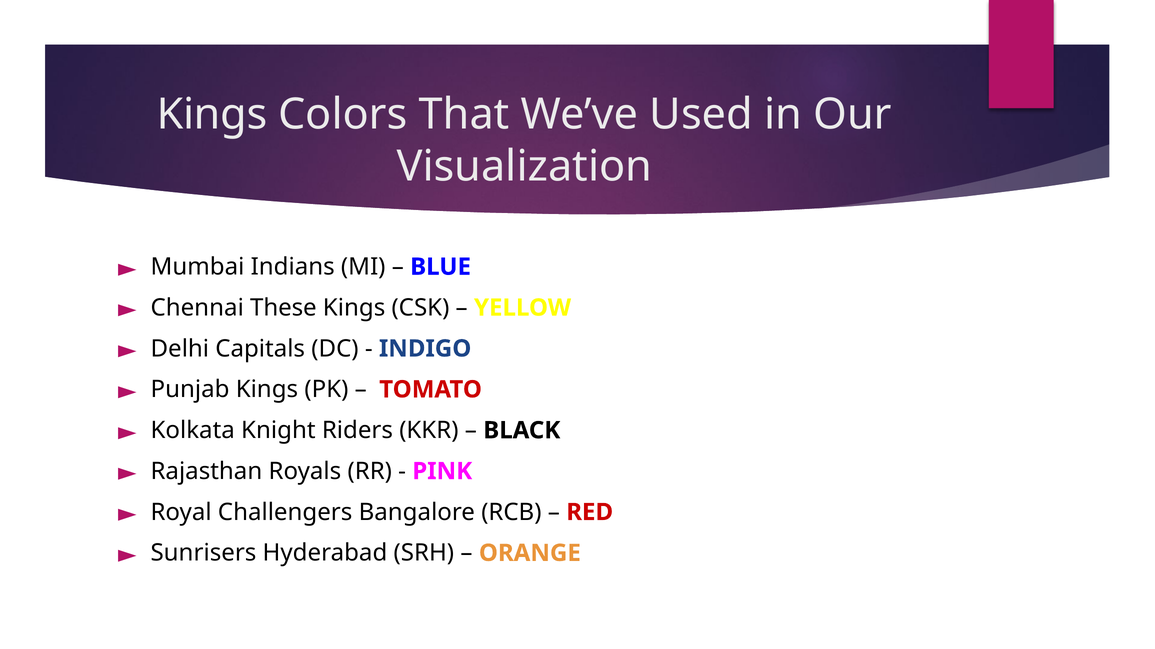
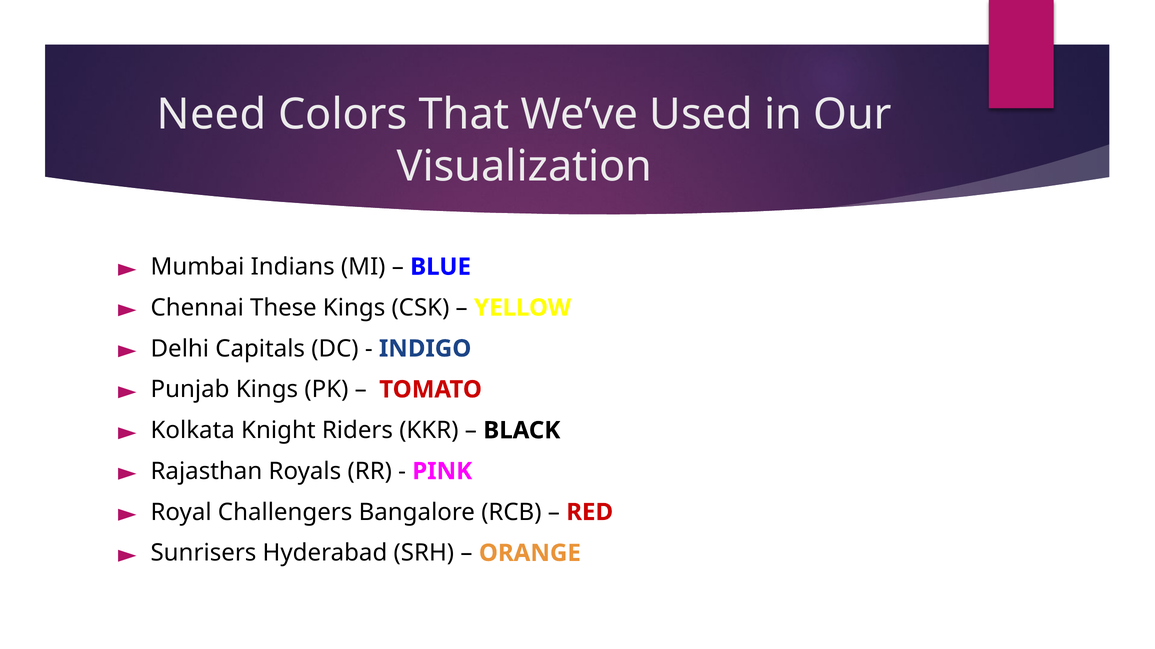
Kings at (212, 115): Kings -> Need
